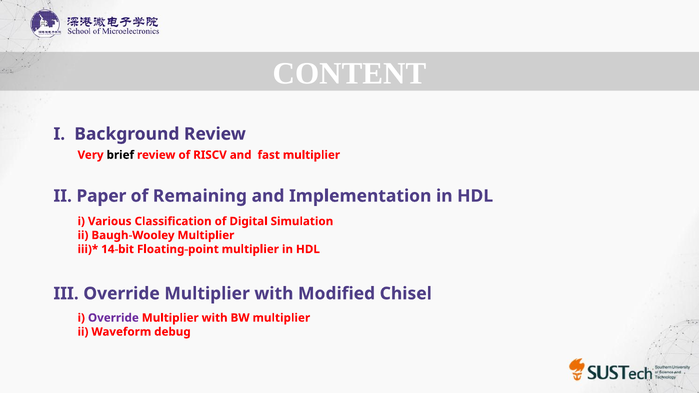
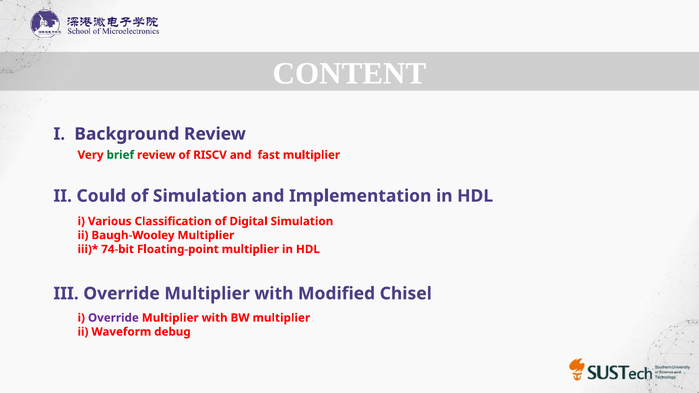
brief colour: black -> green
Paper: Paper -> Could
of Remaining: Remaining -> Simulation
14-bit: 14-bit -> 74-bit
